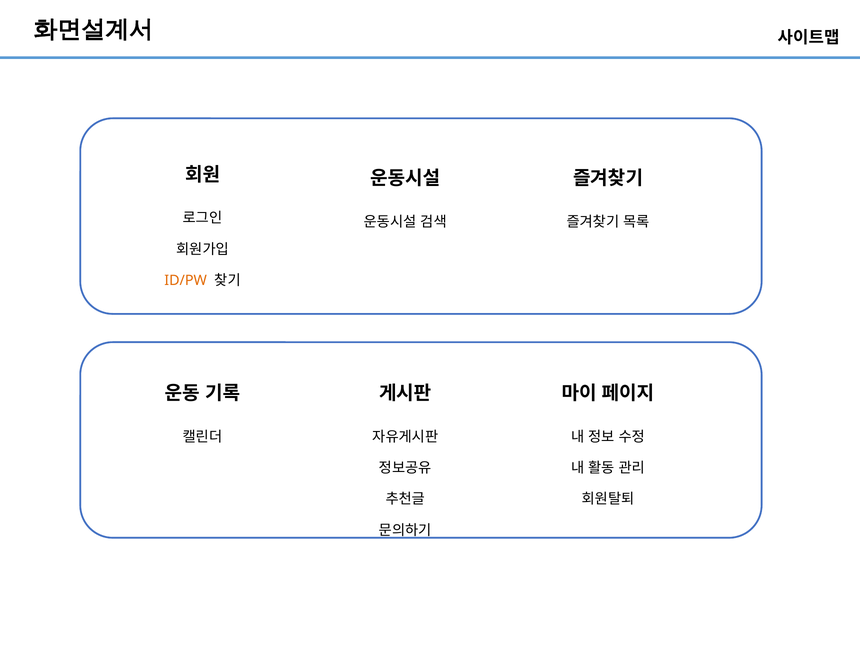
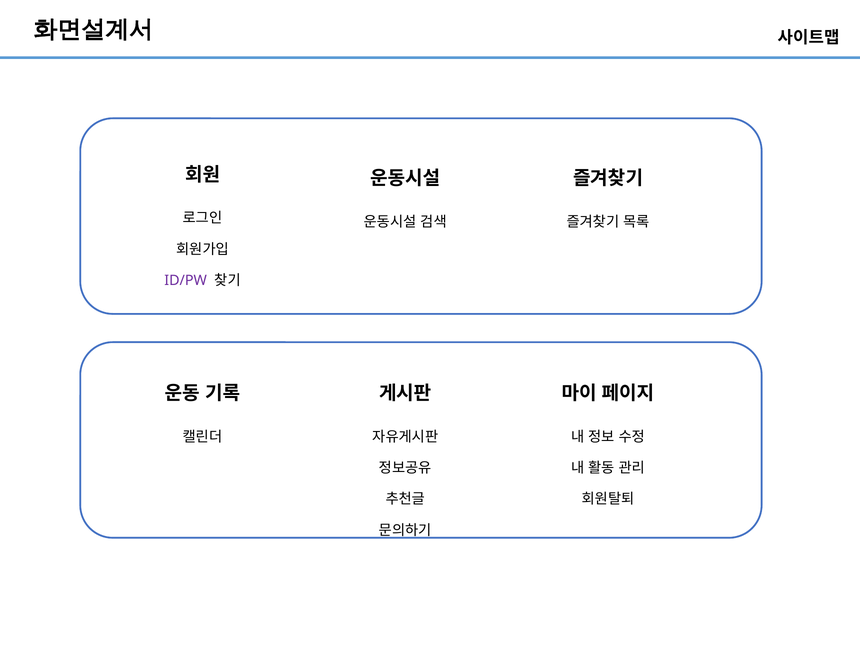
ID/PW colour: orange -> purple
